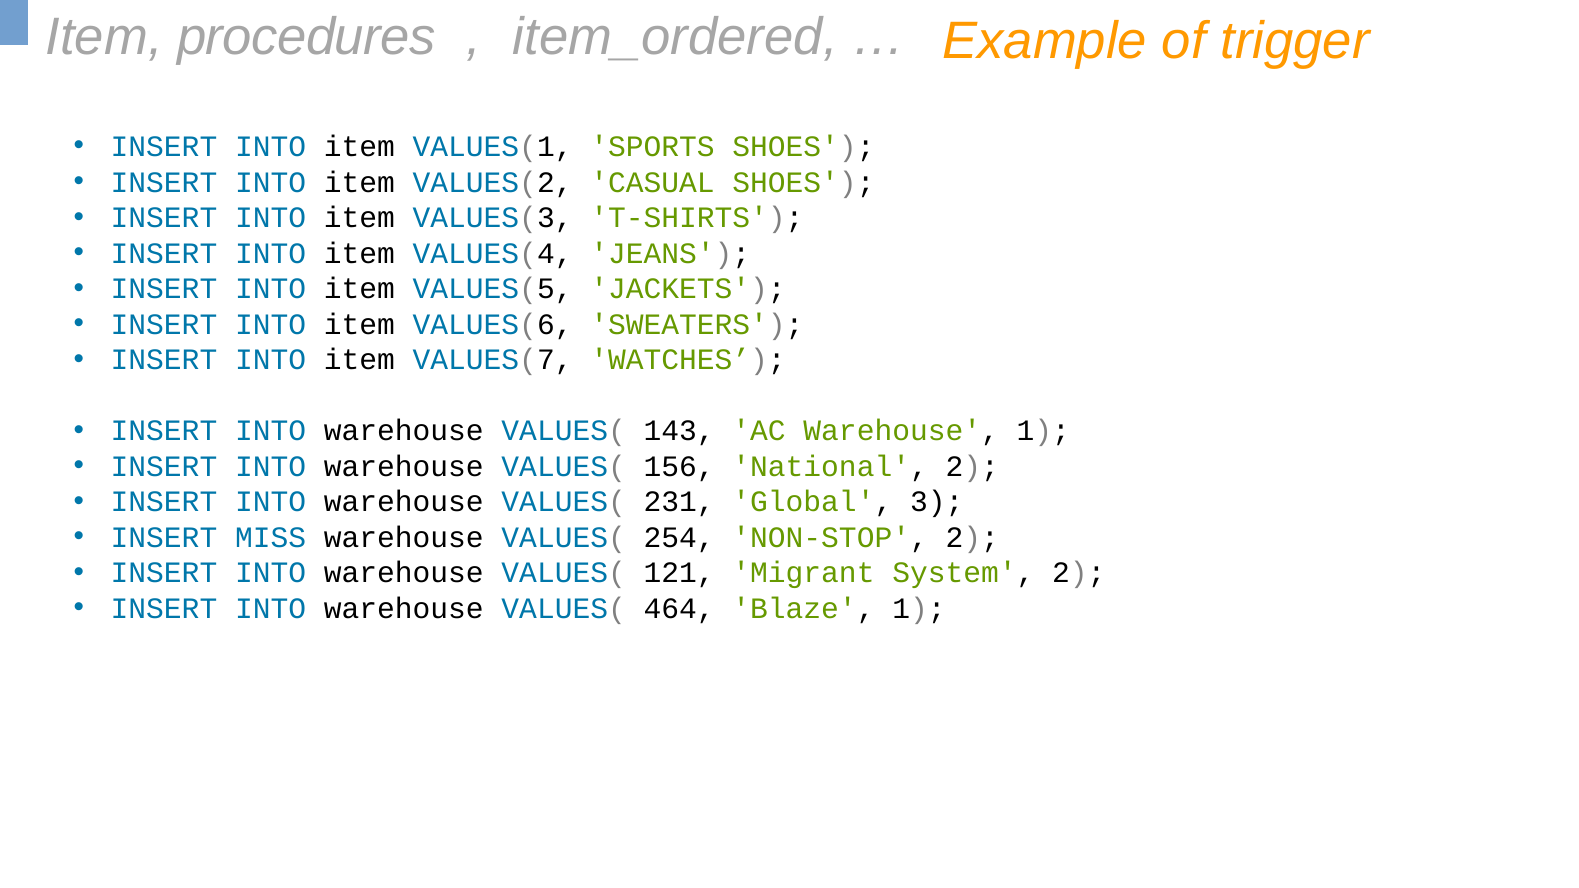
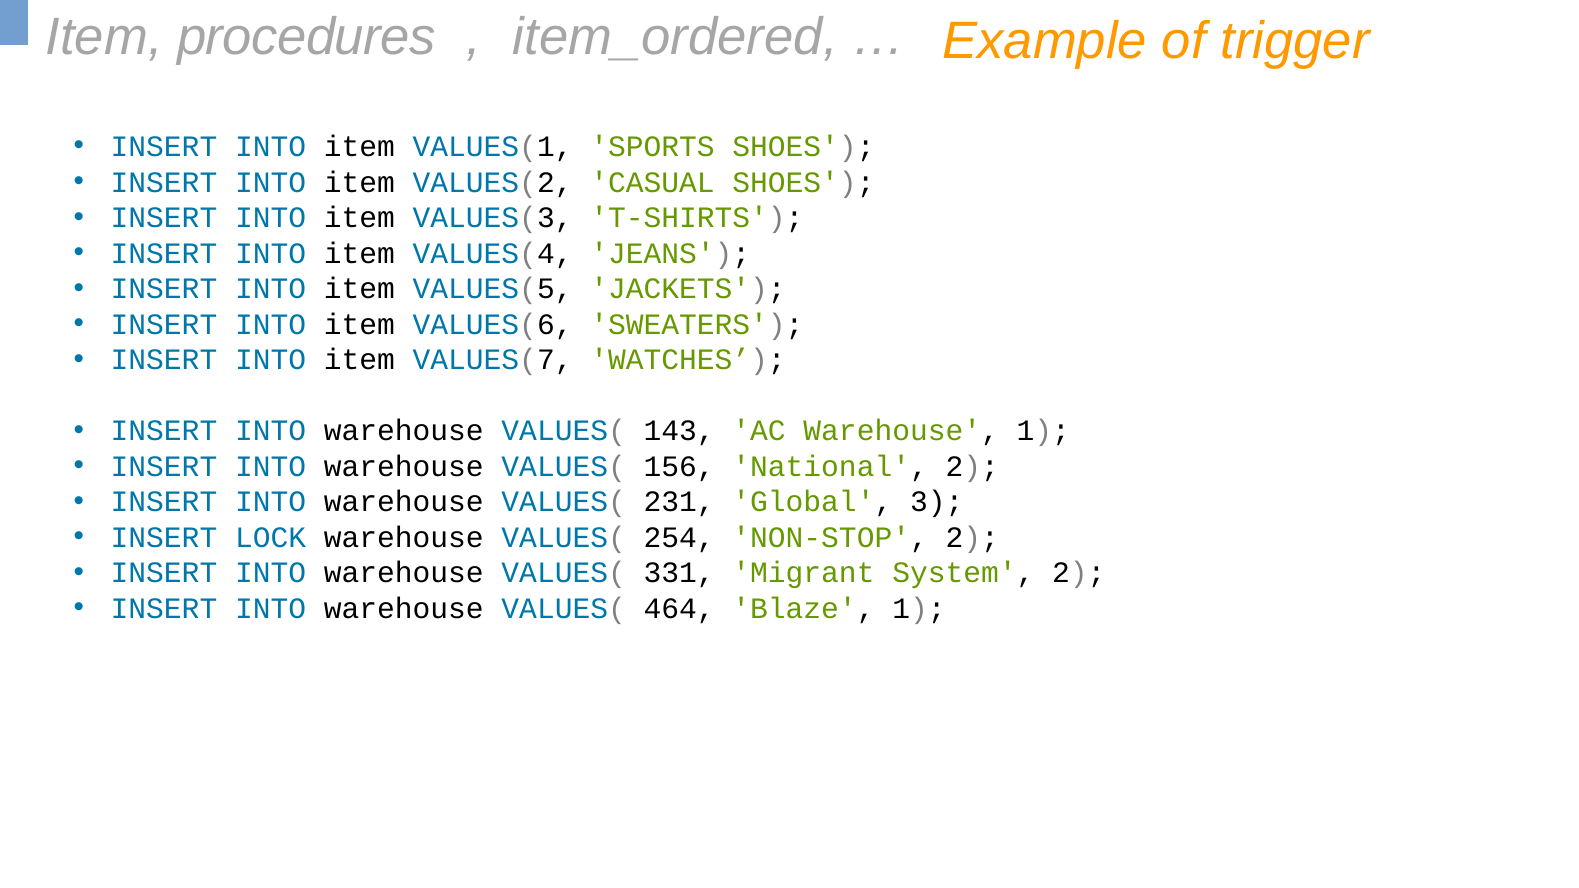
MISS: MISS -> LOCK
121: 121 -> 331
